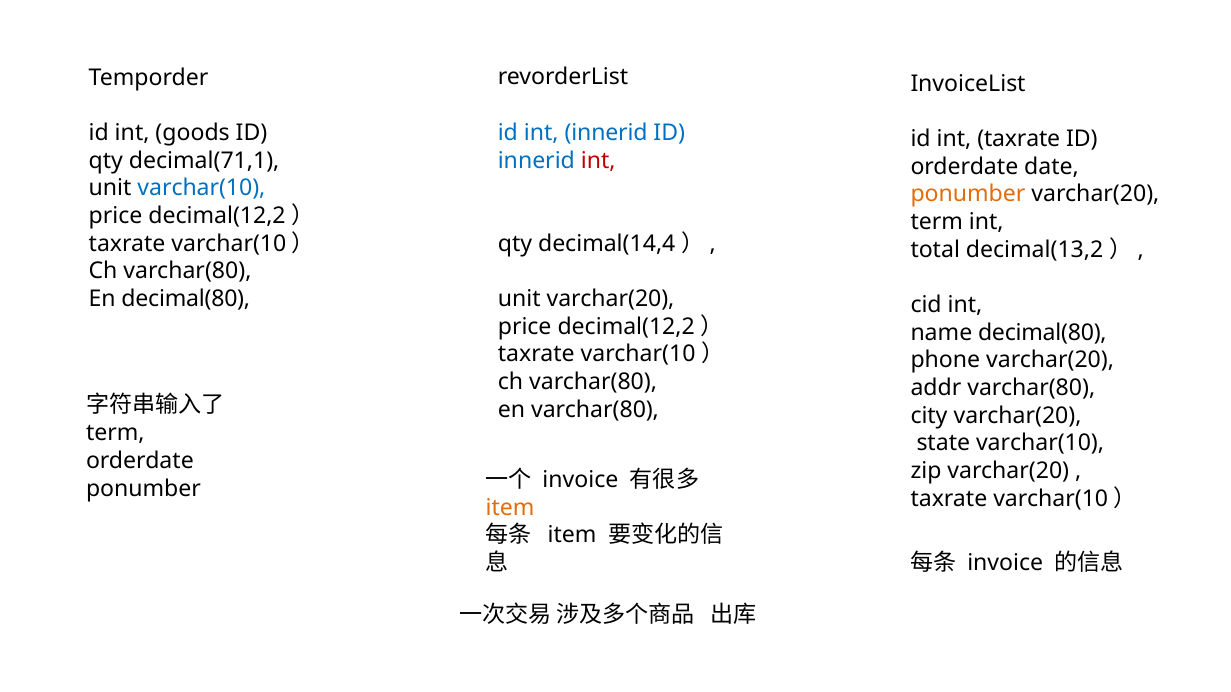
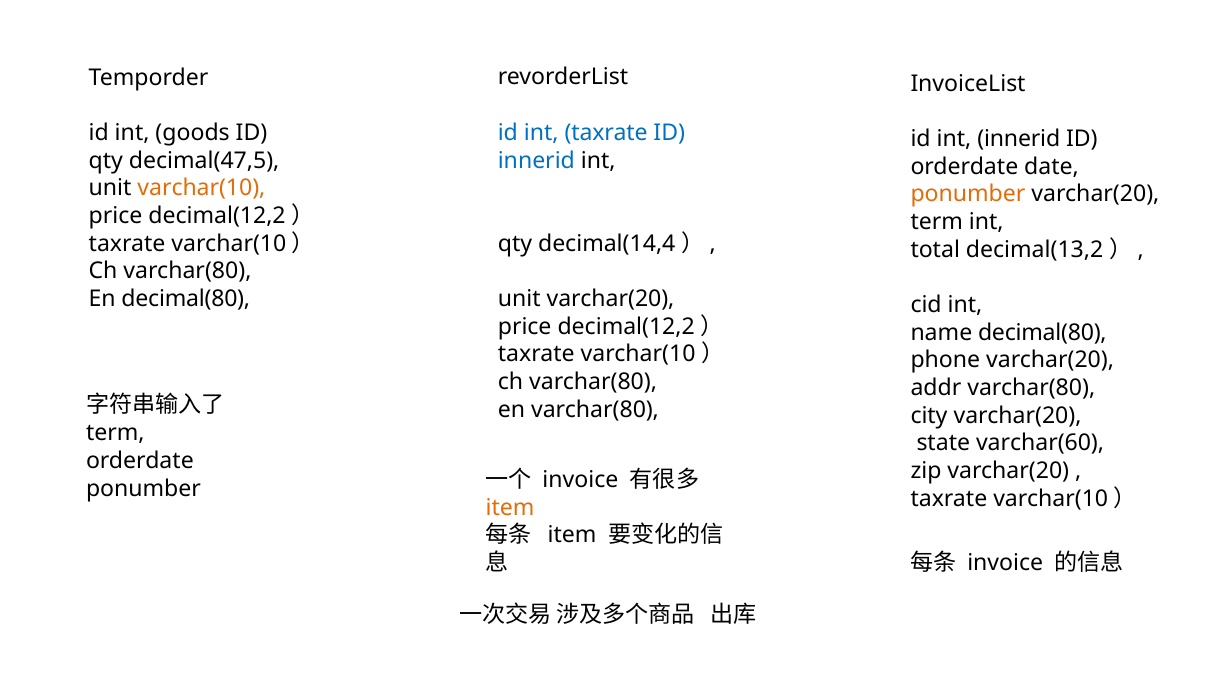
int innerid: innerid -> taxrate
int taxrate: taxrate -> innerid
int at (598, 160) colour: red -> black
decimal(71,1: decimal(71,1 -> decimal(47,5
varchar(10 at (201, 188) colour: blue -> orange
state varchar(10: varchar(10 -> varchar(60
